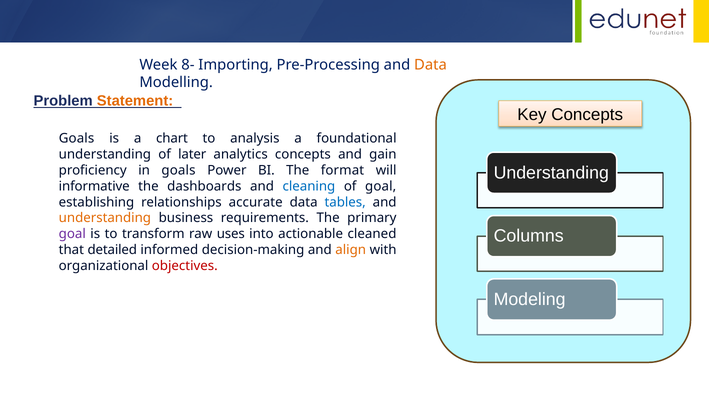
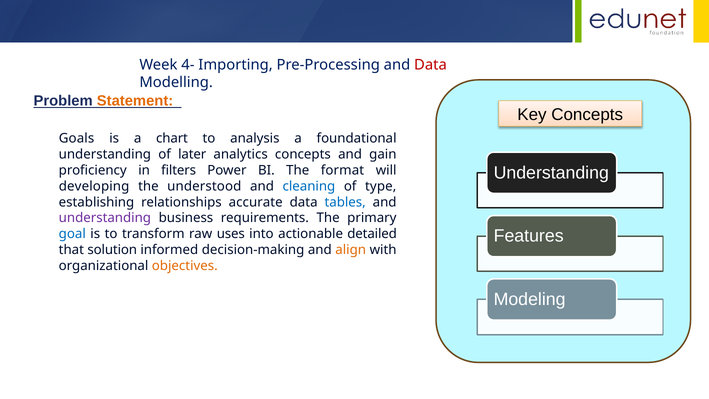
8-: 8- -> 4-
Data at (430, 65) colour: orange -> red
in goals: goals -> filters
informative: informative -> developing
dashboards: dashboards -> understood
of goal: goal -> type
understanding at (105, 218) colour: orange -> purple
Columns: Columns -> Features
goal at (72, 234) colour: purple -> blue
cleaned: cleaned -> detailed
detailed: detailed -> solution
objectives colour: red -> orange
